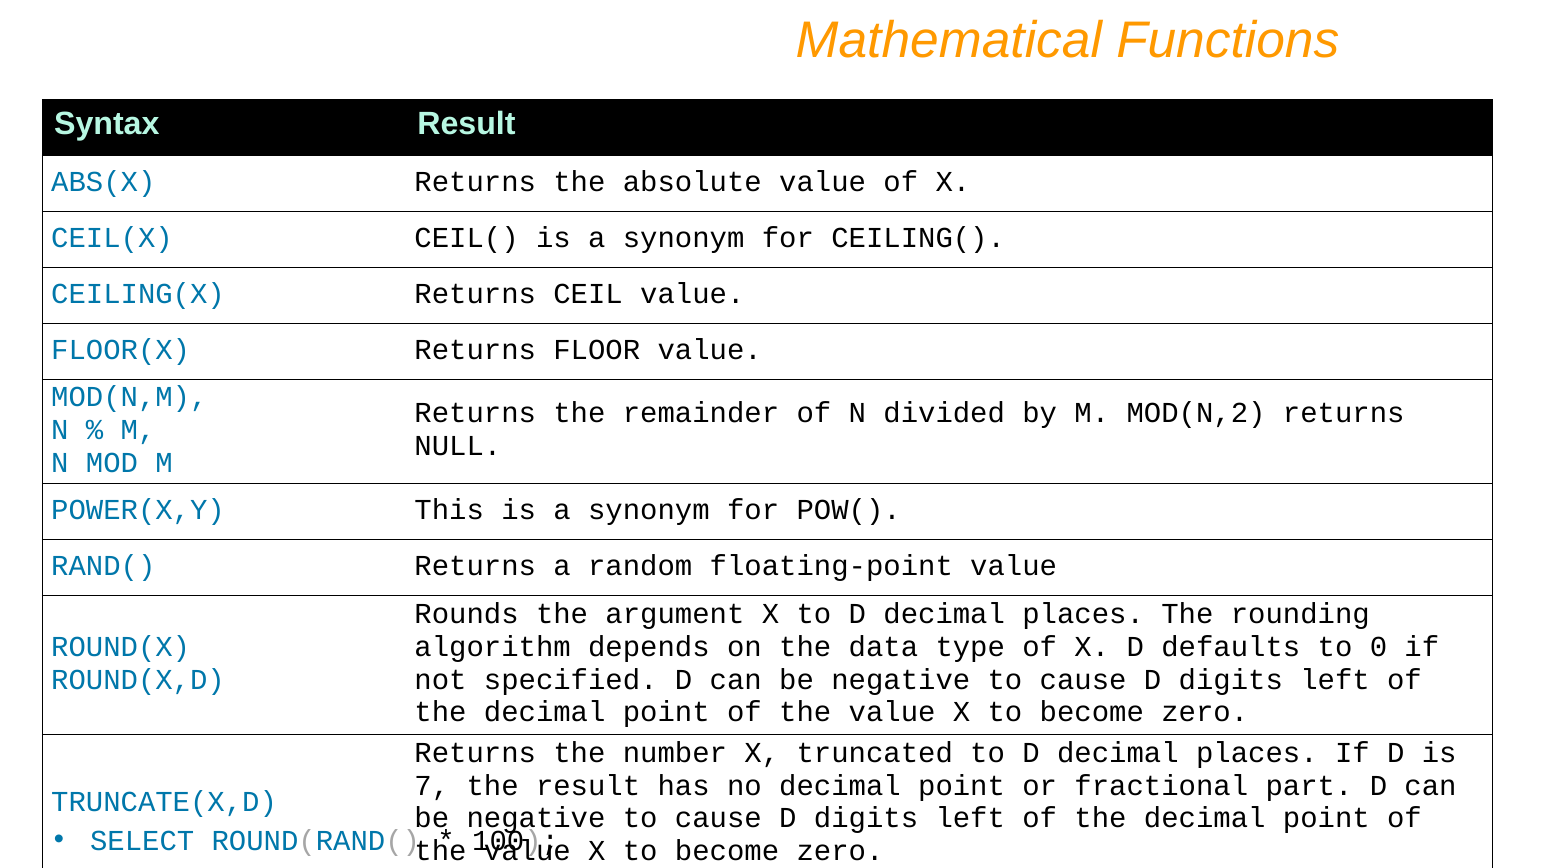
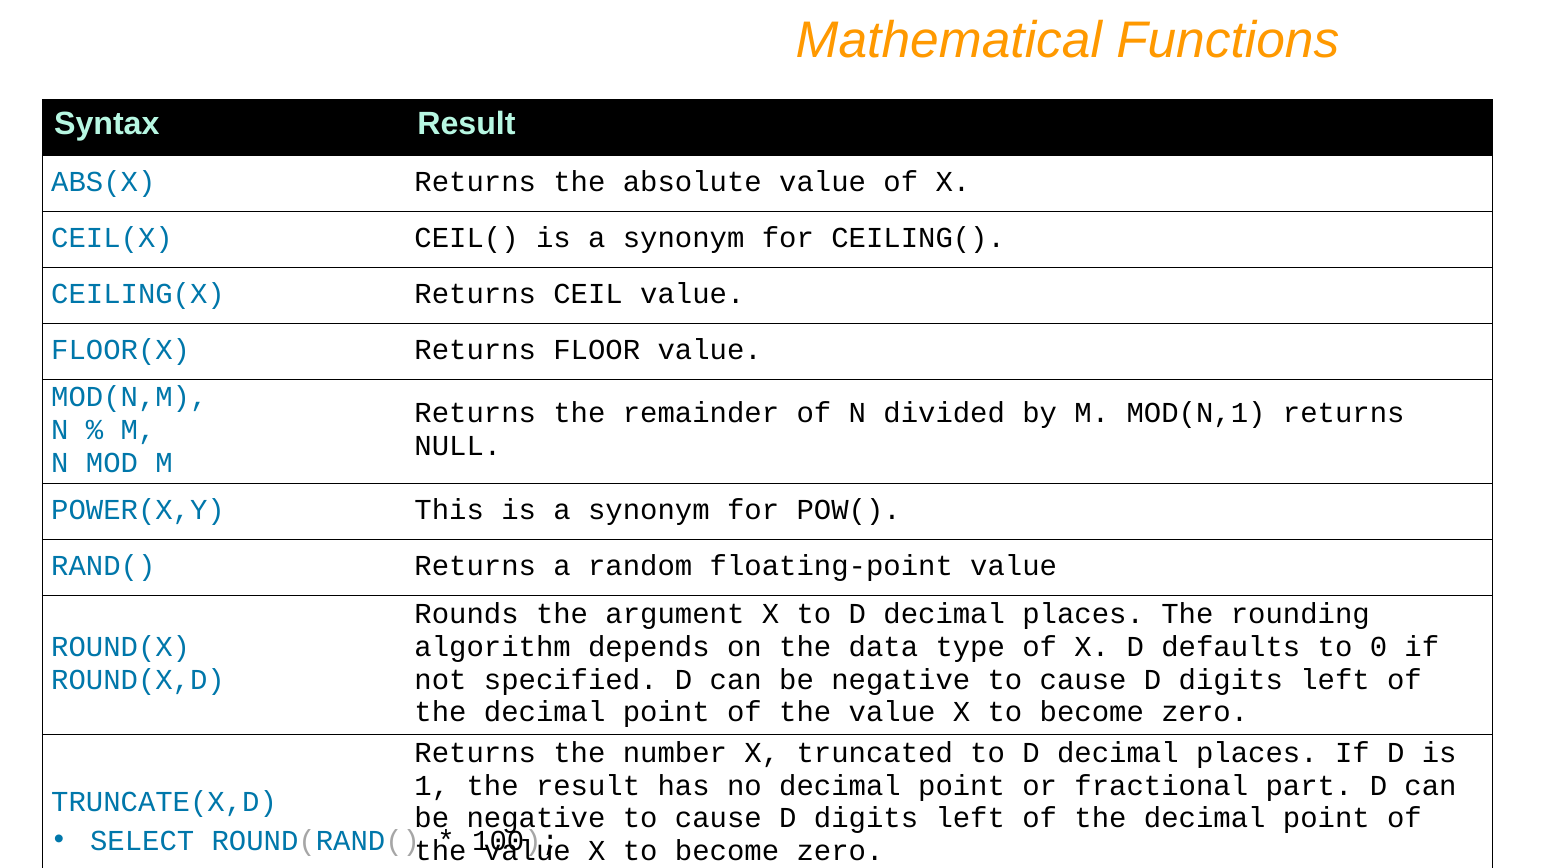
MOD(N,2: MOD(N,2 -> MOD(N,1
7: 7 -> 1
